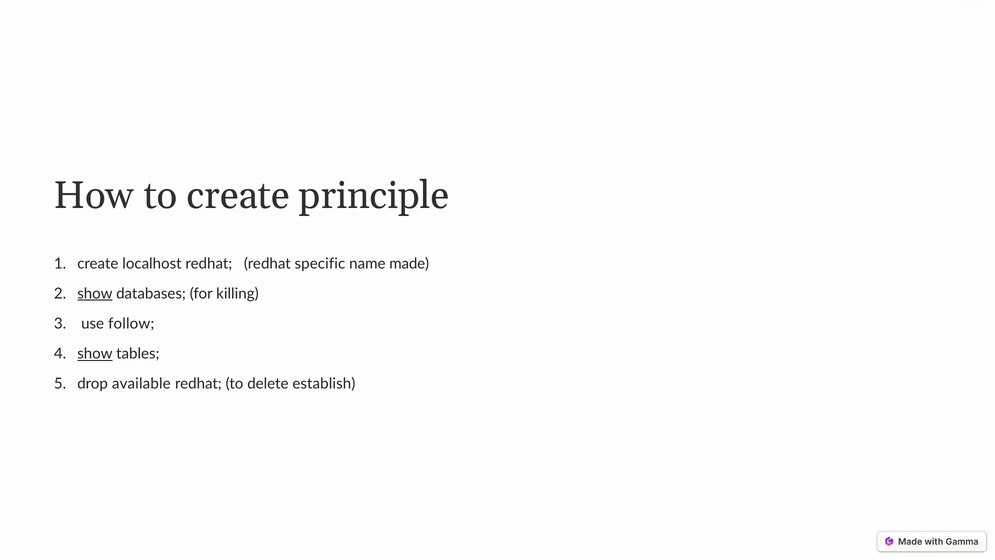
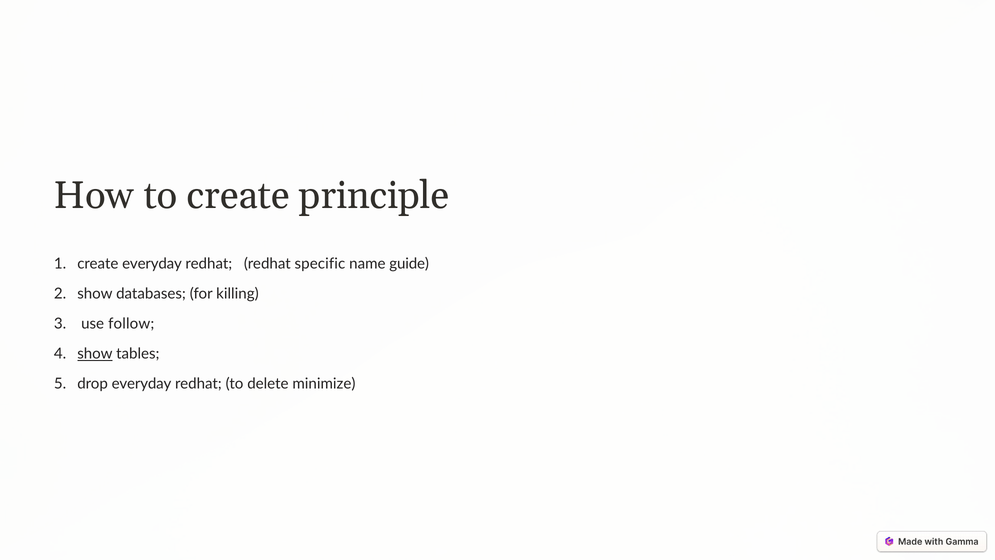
create localhost: localhost -> everyday
made: made -> guide
show at (95, 294) underline: present -> none
drop available: available -> everyday
establish: establish -> minimize
